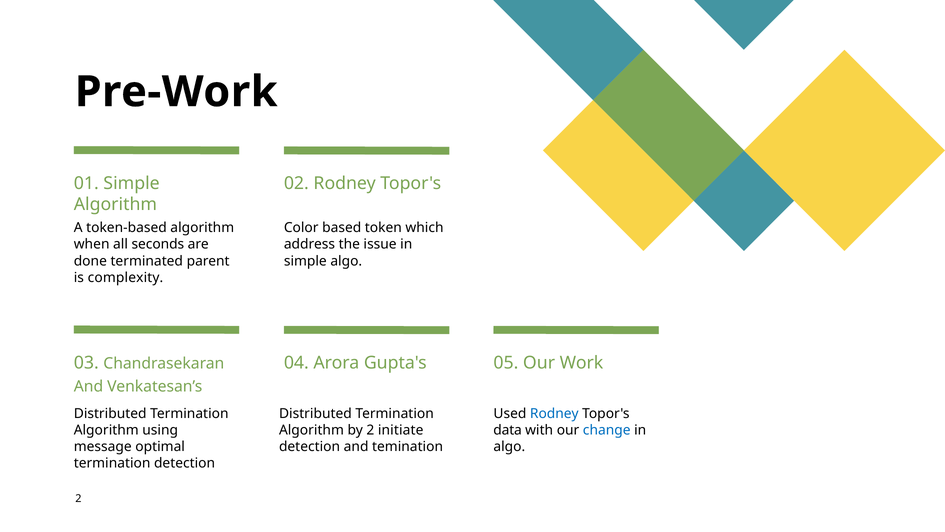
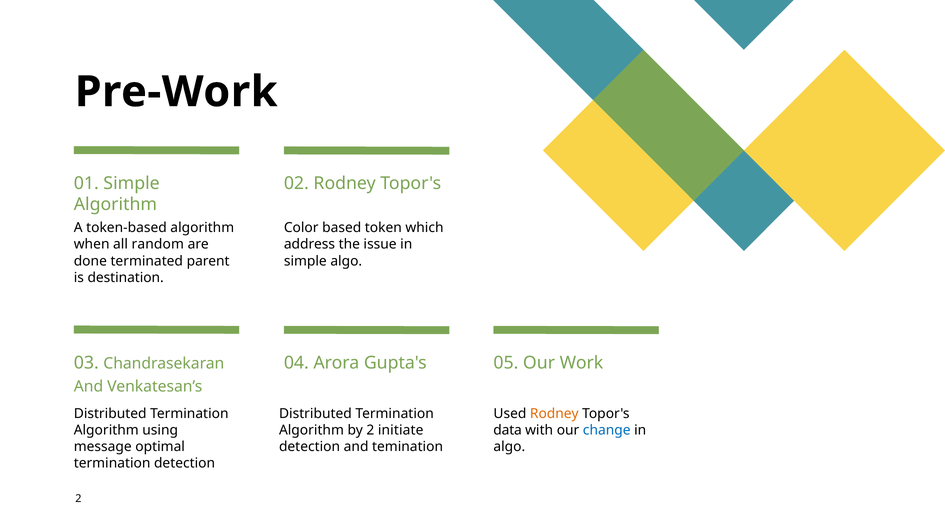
seconds: seconds -> random
complexity: complexity -> destination
Rodney at (554, 413) colour: blue -> orange
